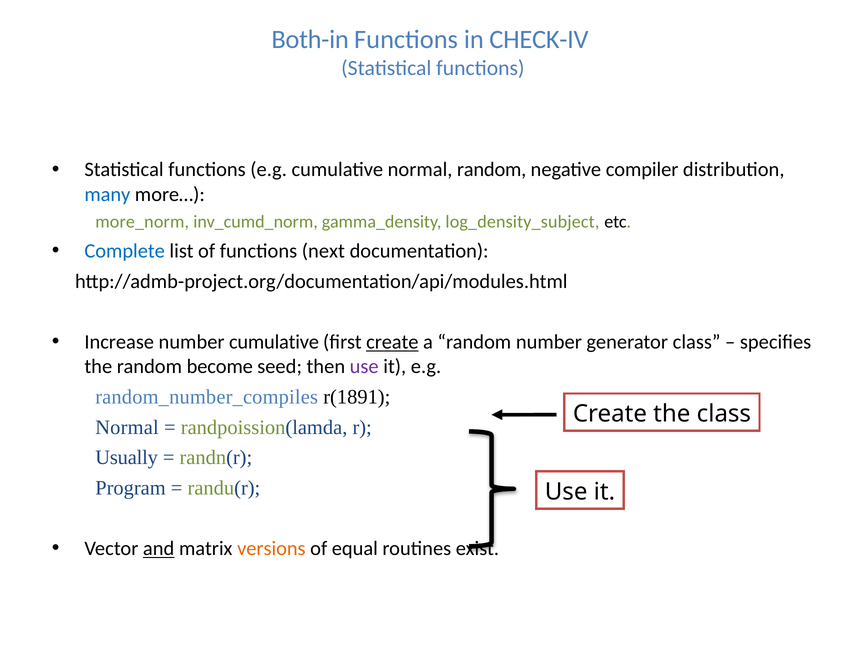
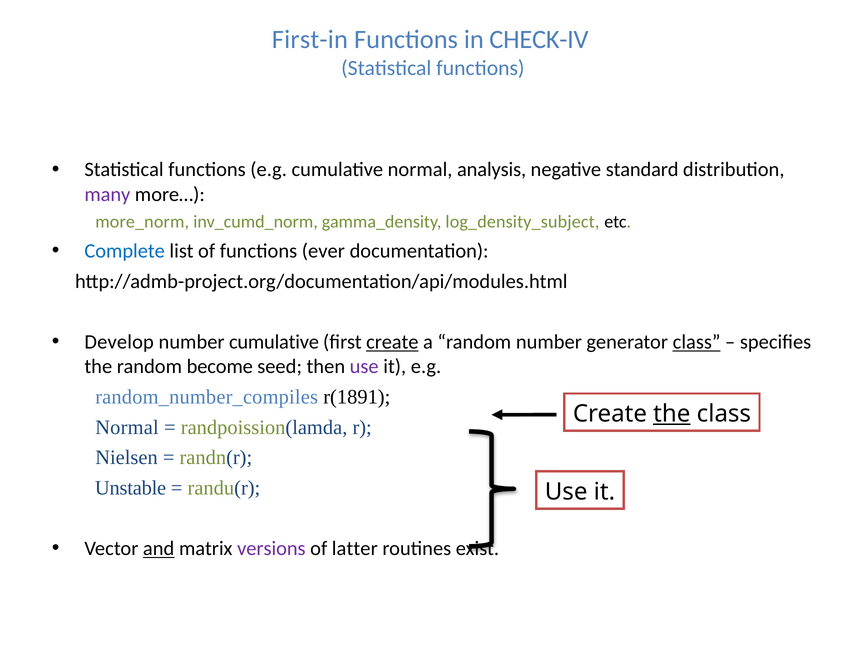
Both-in: Both-in -> First-in
normal random: random -> analysis
compiler: compiler -> standard
many colour: blue -> purple
next: next -> ever
Increase: Increase -> Develop
class at (697, 342) underline: none -> present
the at (672, 414) underline: none -> present
Usually: Usually -> Nielsen
Program: Program -> Unstable
versions colour: orange -> purple
equal: equal -> latter
